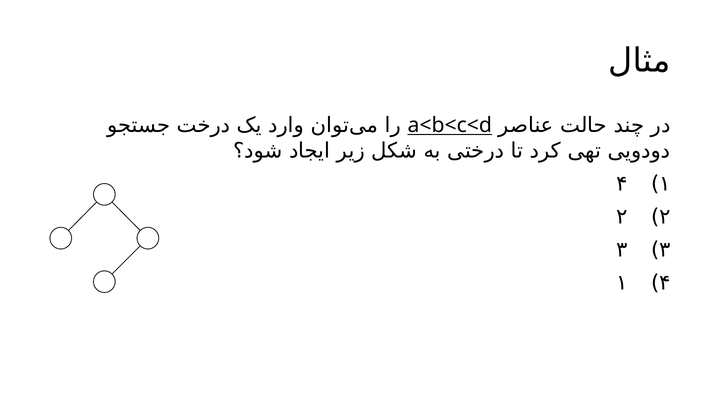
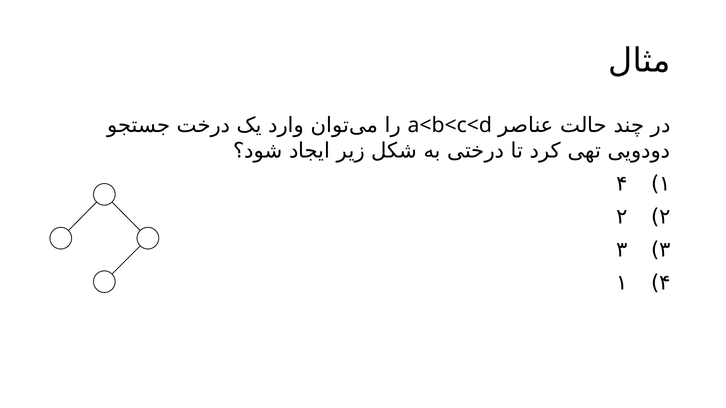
a<b<c<d underline: present -> none
